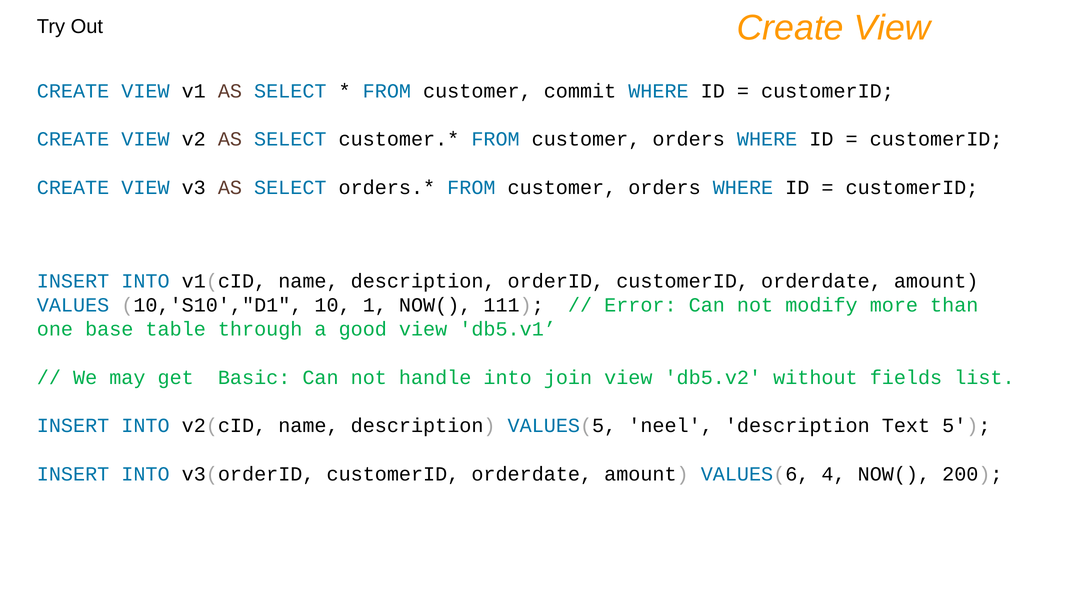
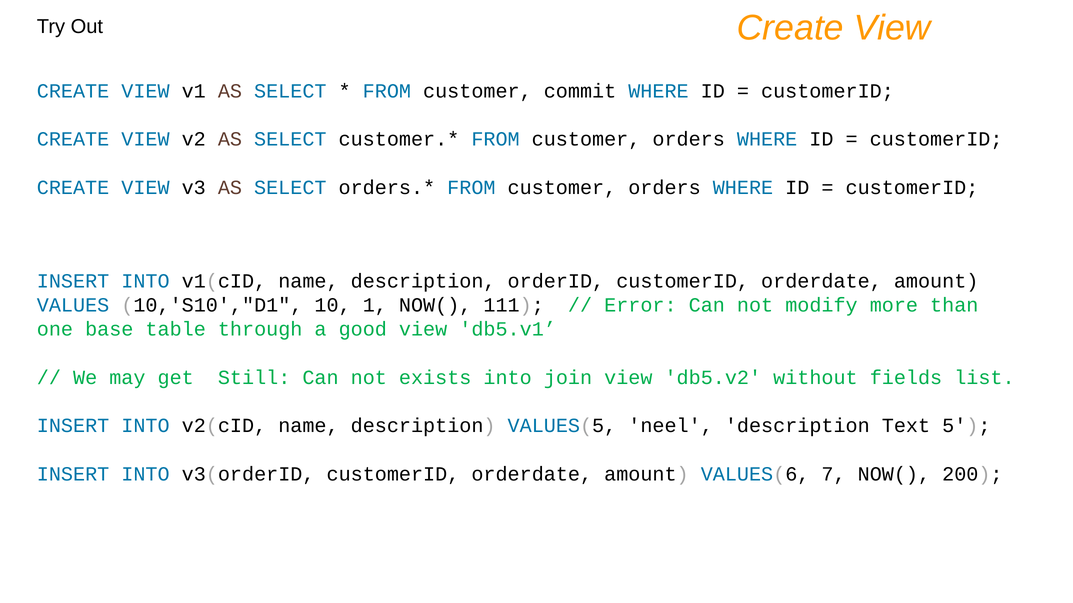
Basic: Basic -> Still
handle: handle -> exists
4: 4 -> 7
